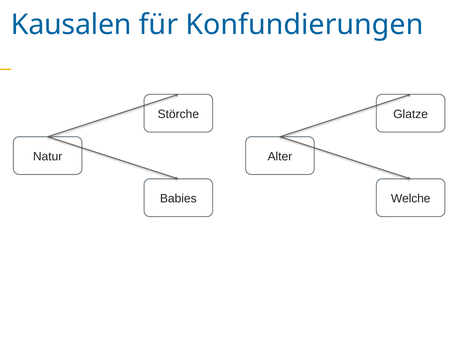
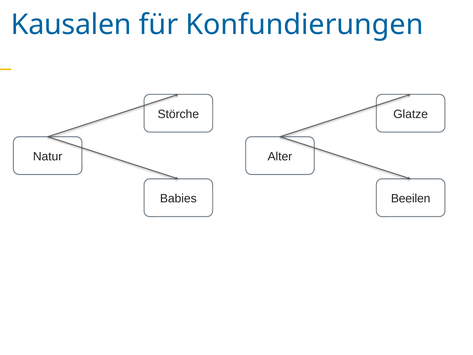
Welche: Welche -> Beeilen
